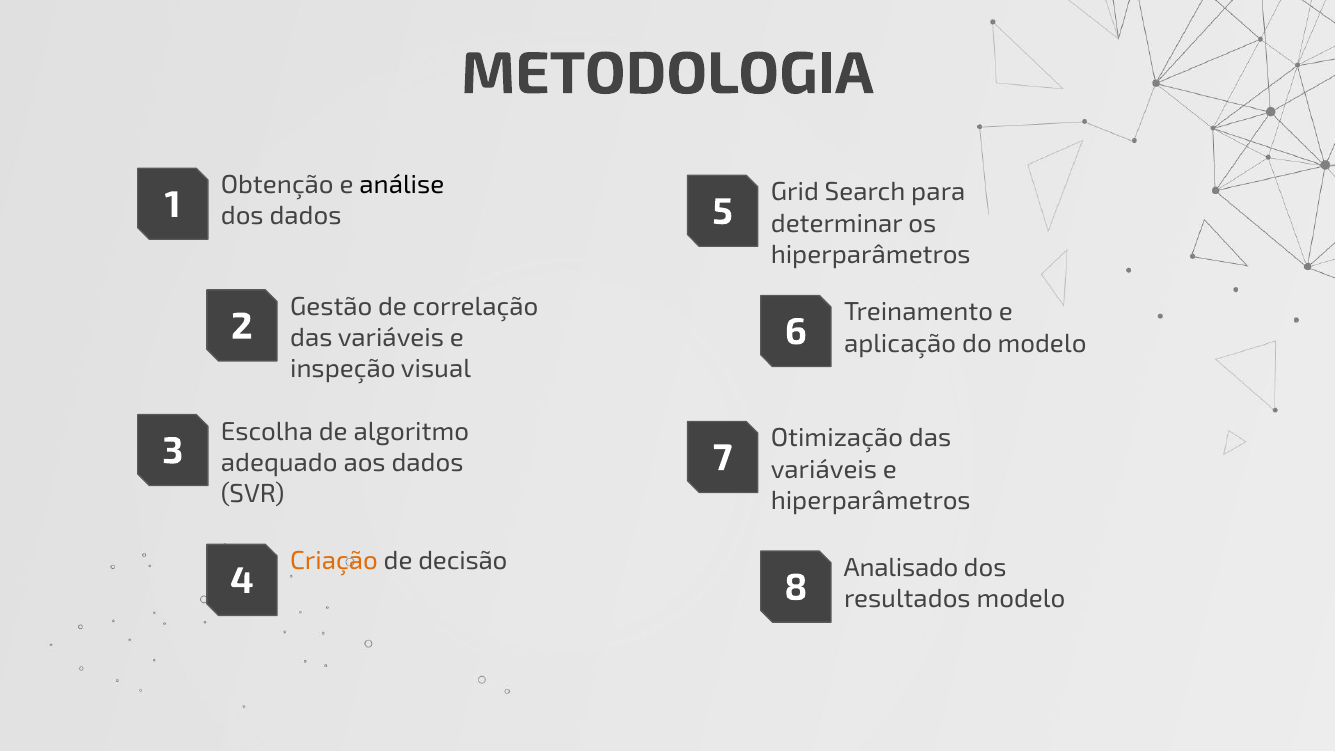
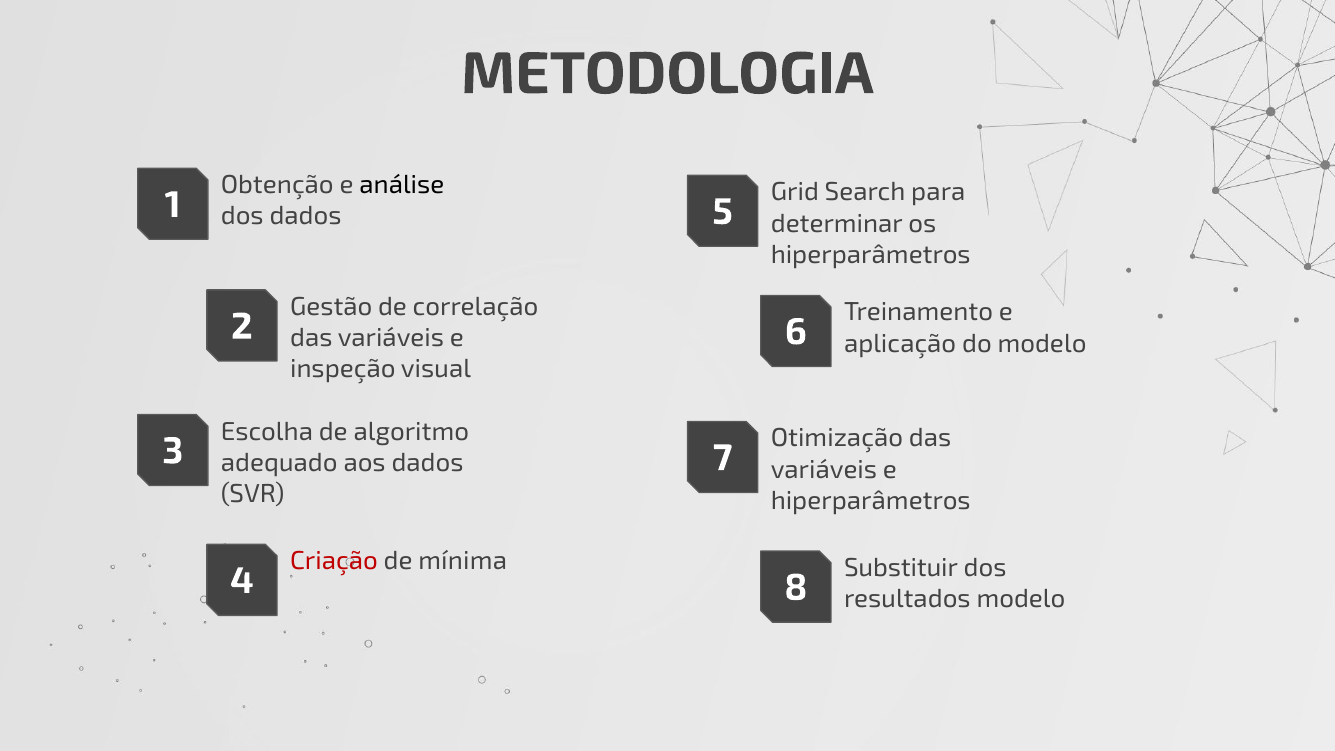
Criação colour: orange -> red
decisão: decisão -> mínima
Analisado: Analisado -> Substituir
